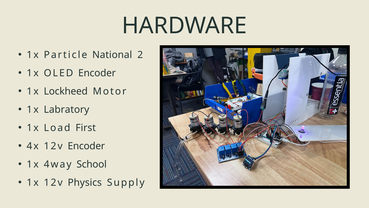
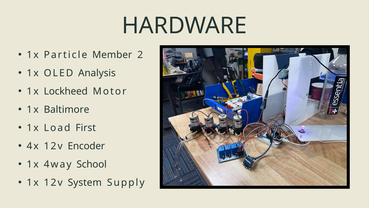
National: National -> Member
OLED Encoder: Encoder -> Analysis
Labratory: Labratory -> Baltimore
Physics: Physics -> System
